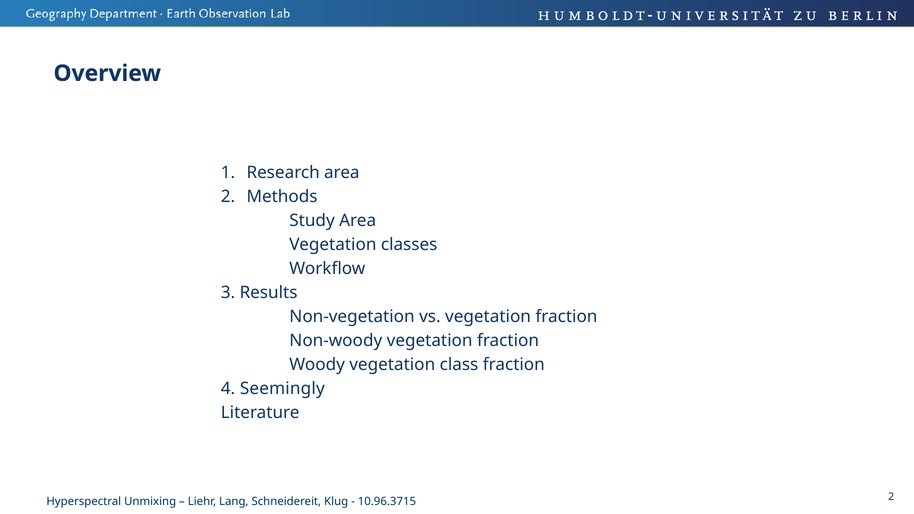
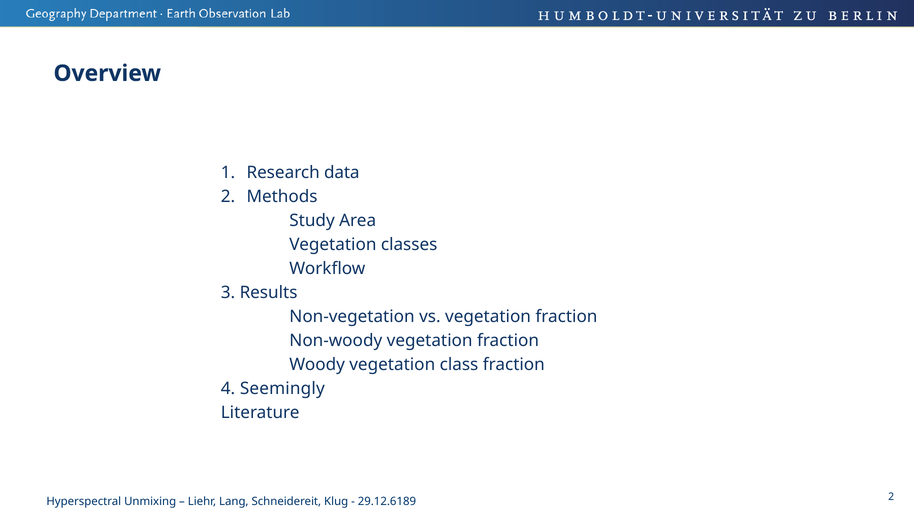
Research area: area -> data
10.96.3715: 10.96.3715 -> 29.12.6189
